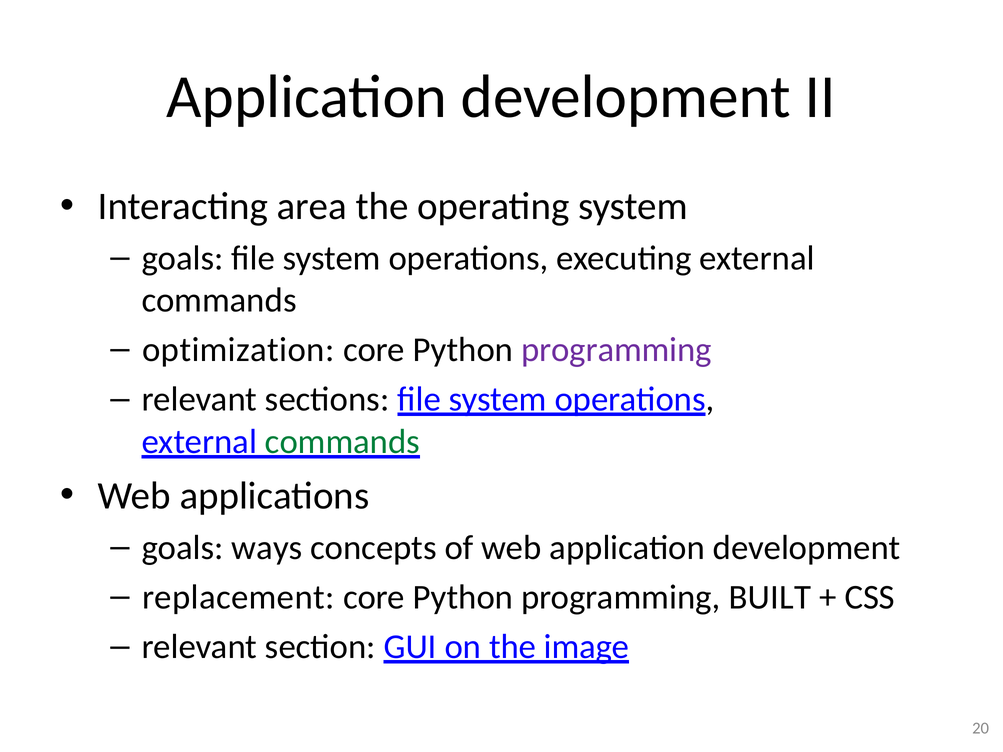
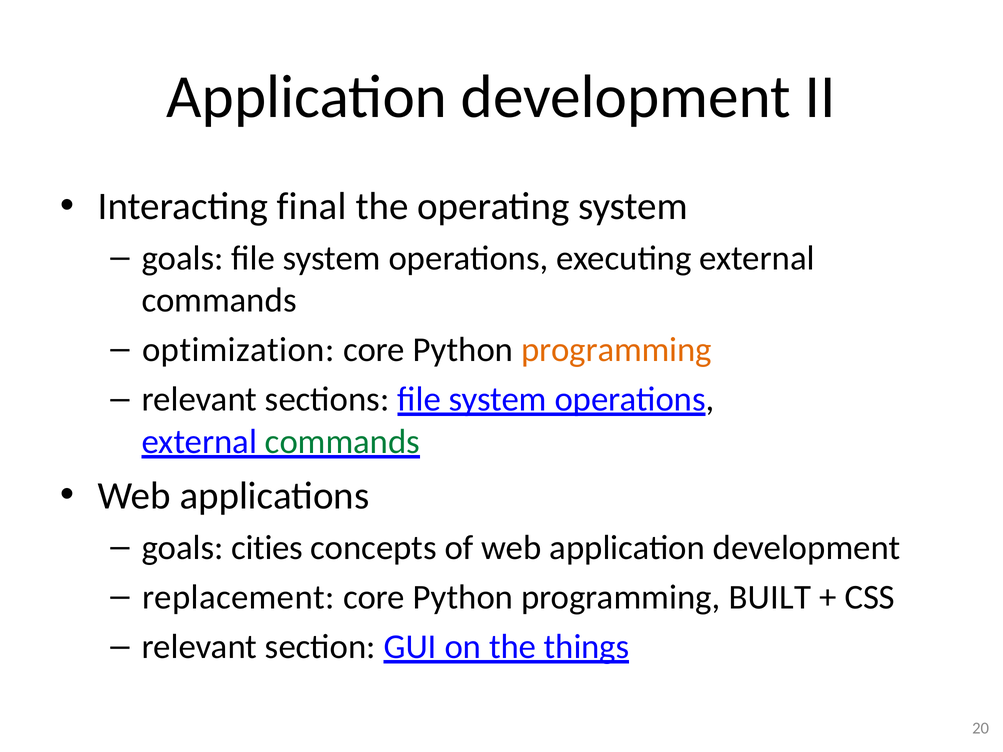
area: area -> final
programming at (616, 350) colour: purple -> orange
ways: ways -> cities
image: image -> things
